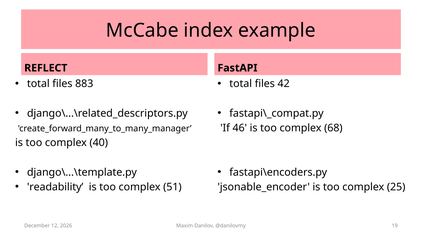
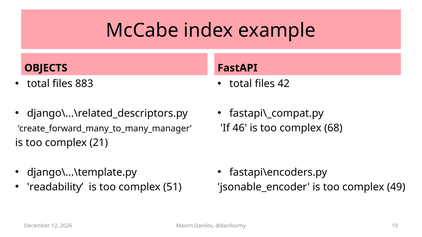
REFLECT: REFLECT -> OBJECTS
40: 40 -> 21
25: 25 -> 49
